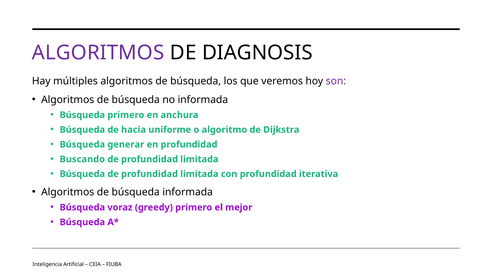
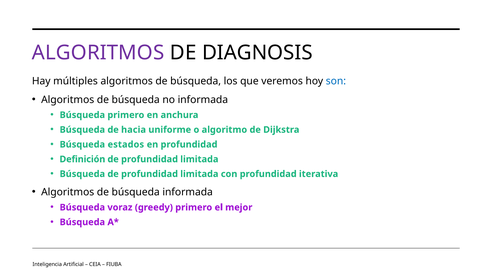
son colour: purple -> blue
generar: generar -> estados
Buscando: Buscando -> Definición
